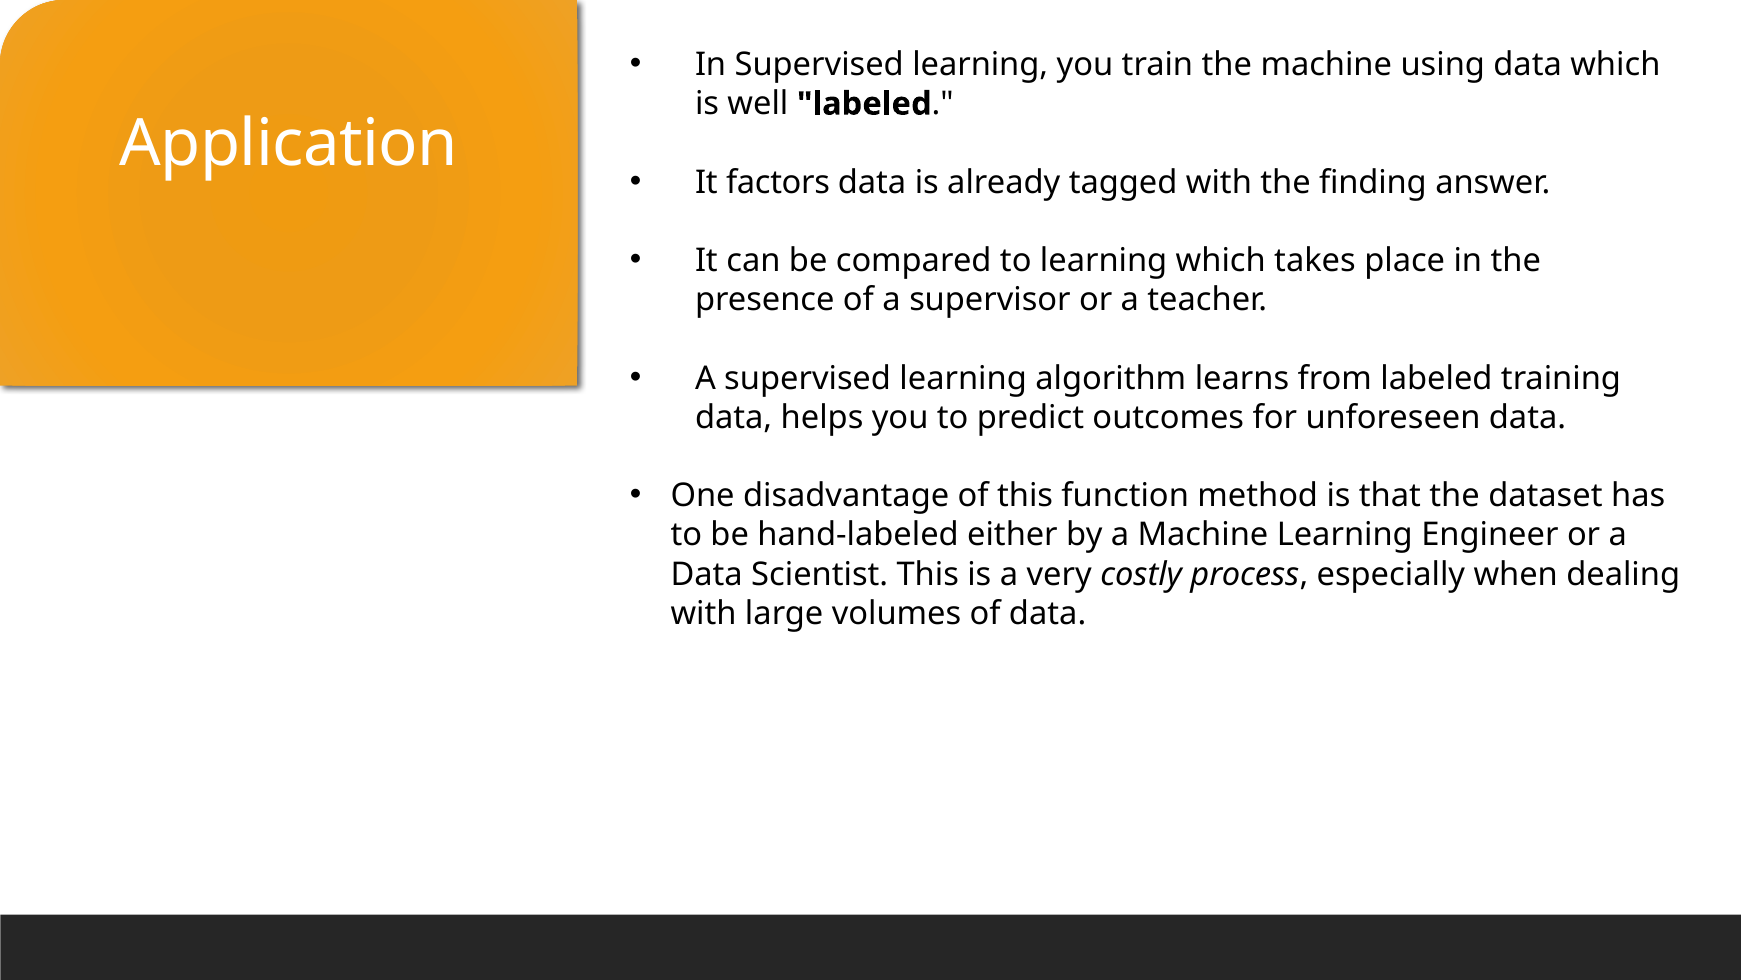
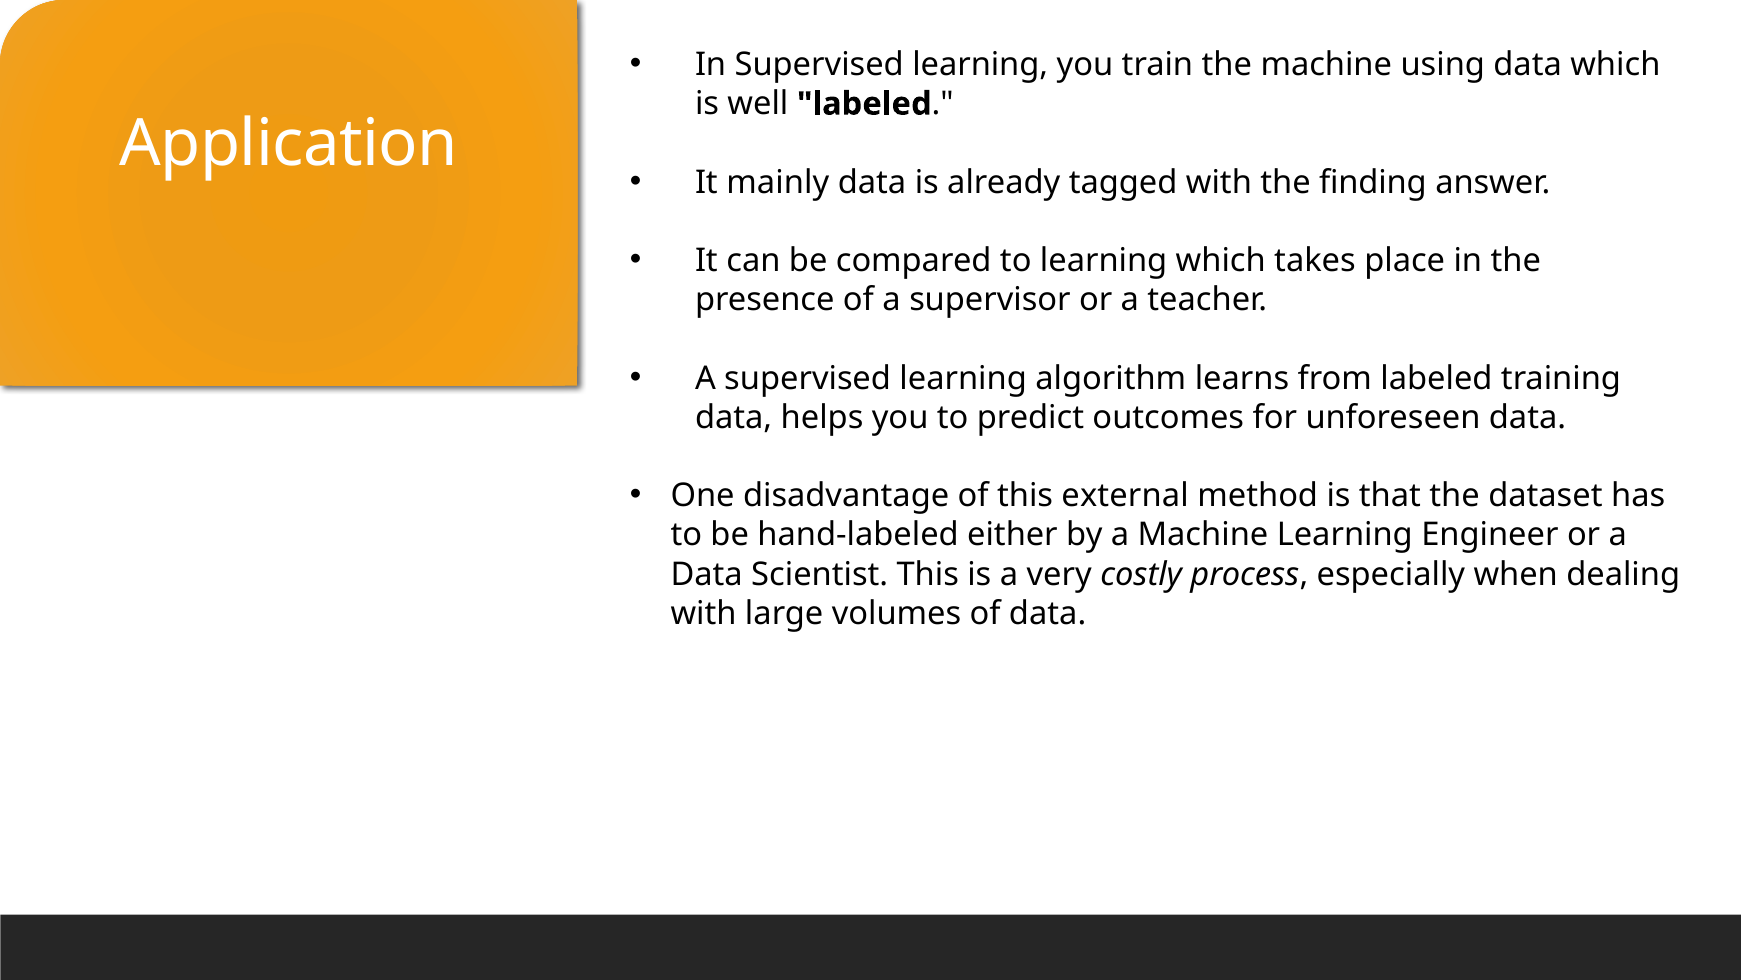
factors: factors -> mainly
function: function -> external
